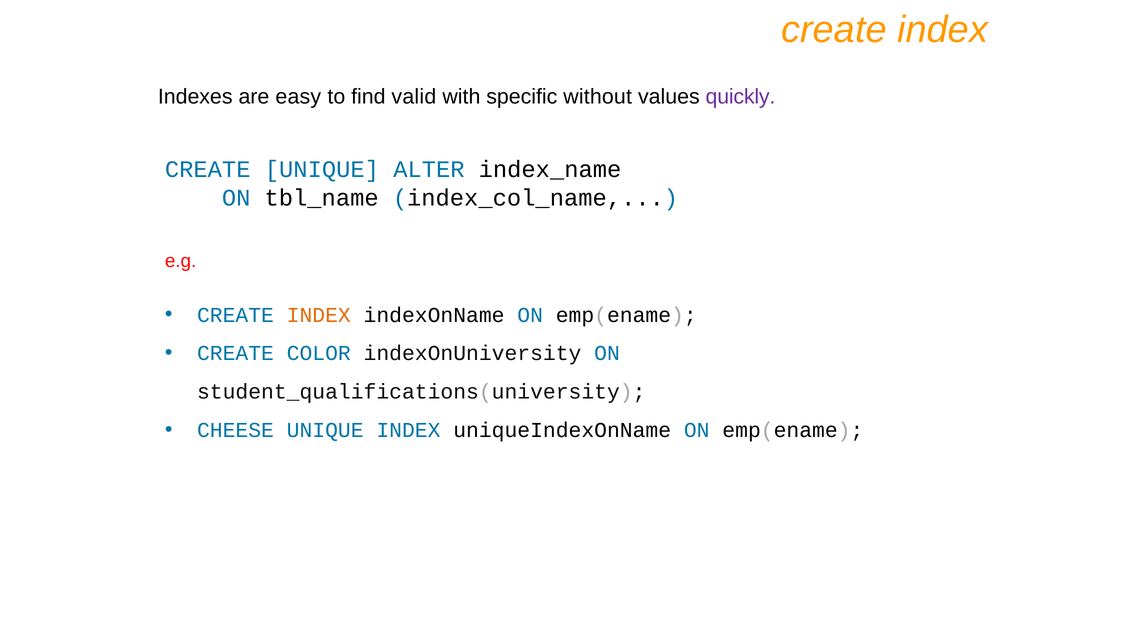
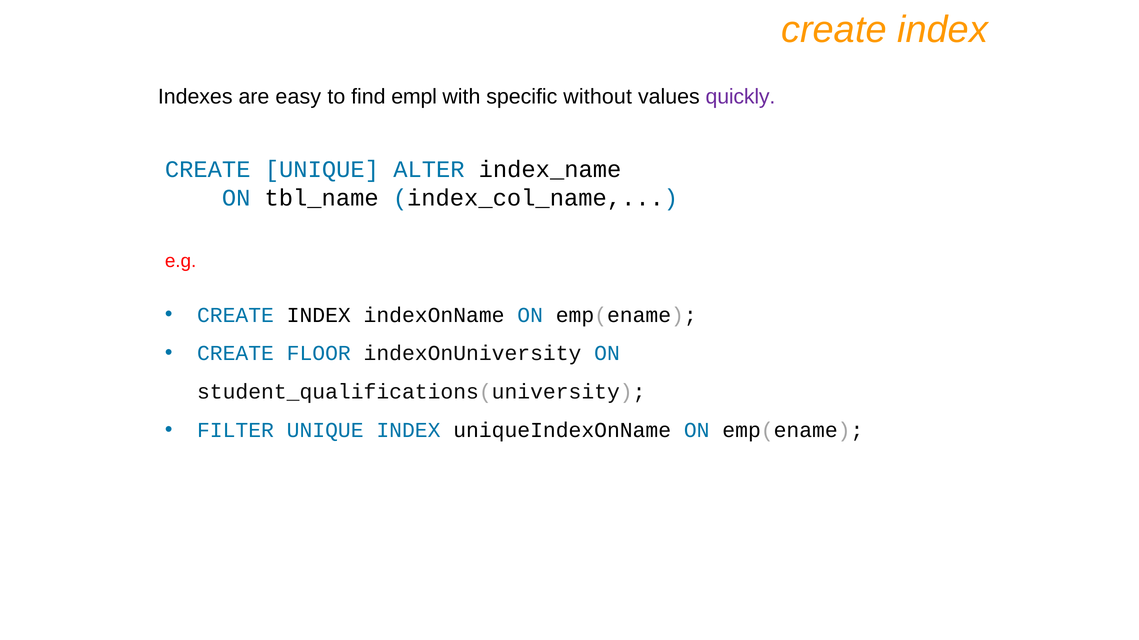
valid: valid -> empl
INDEX at (319, 315) colour: orange -> black
COLOR: COLOR -> FLOOR
CHEESE: CHEESE -> FILTER
